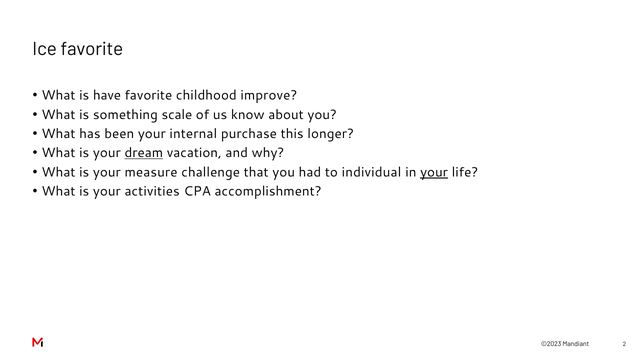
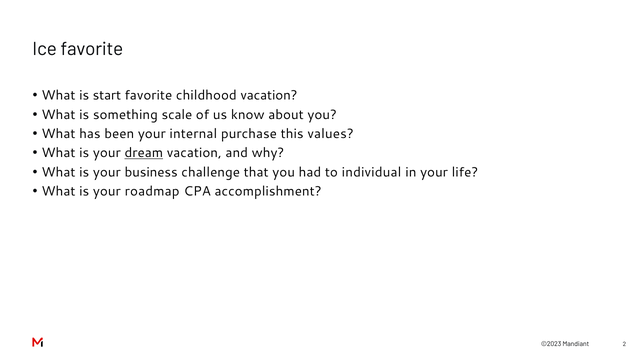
have: have -> start
childhood improve: improve -> vacation
longer: longer -> values
measure: measure -> business
your at (434, 172) underline: present -> none
activities: activities -> roadmap
